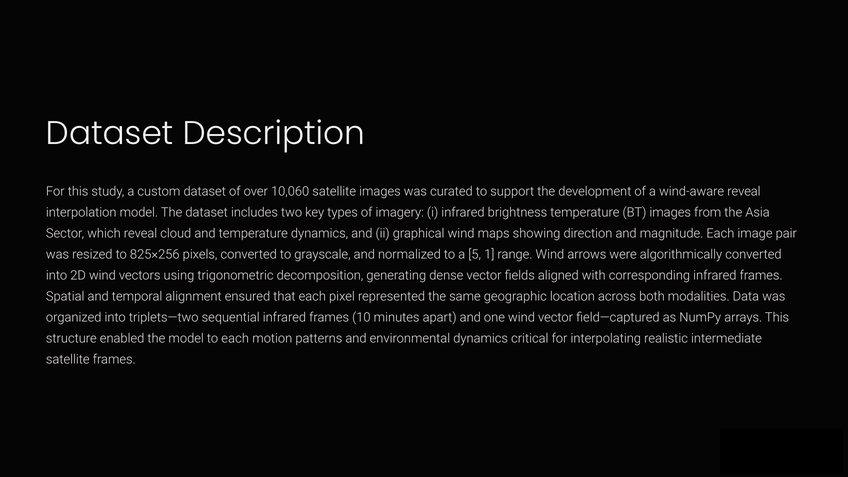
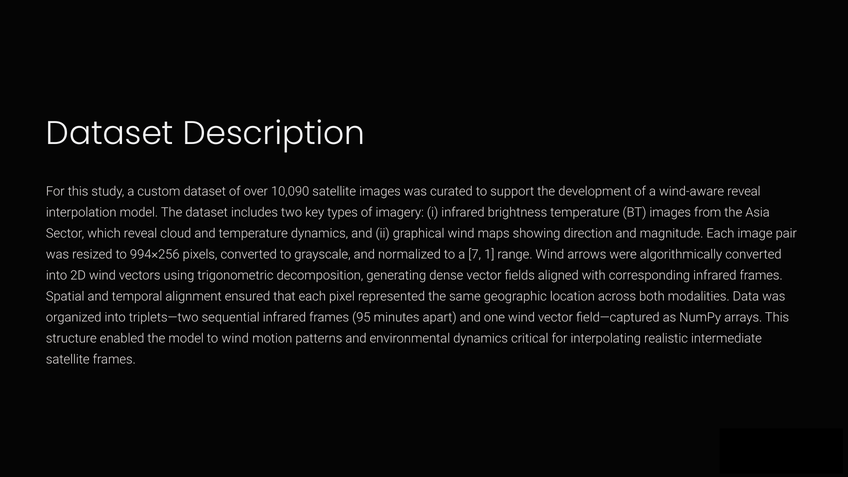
10,060: 10,060 -> 10,090
825×256: 825×256 -> 994×256
5: 5 -> 7
10: 10 -> 95
to each: each -> wind
